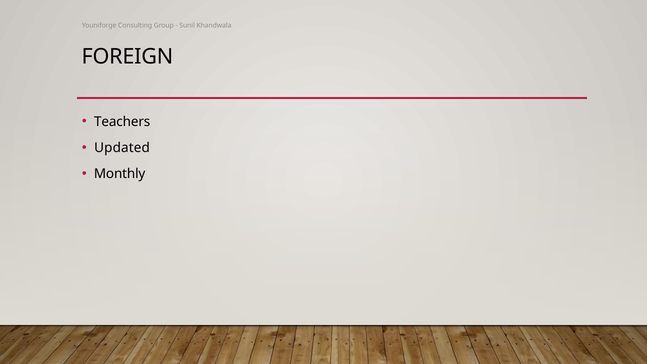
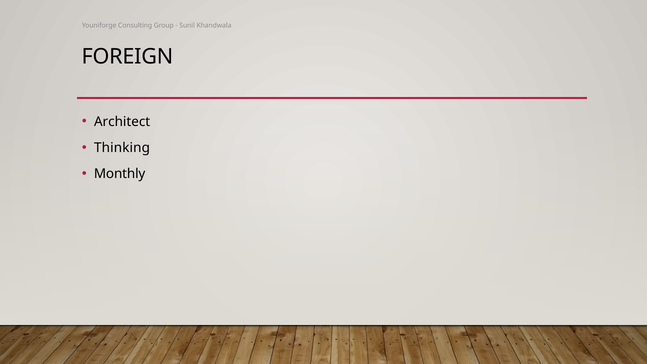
Teachers: Teachers -> Architect
Updated: Updated -> Thinking
